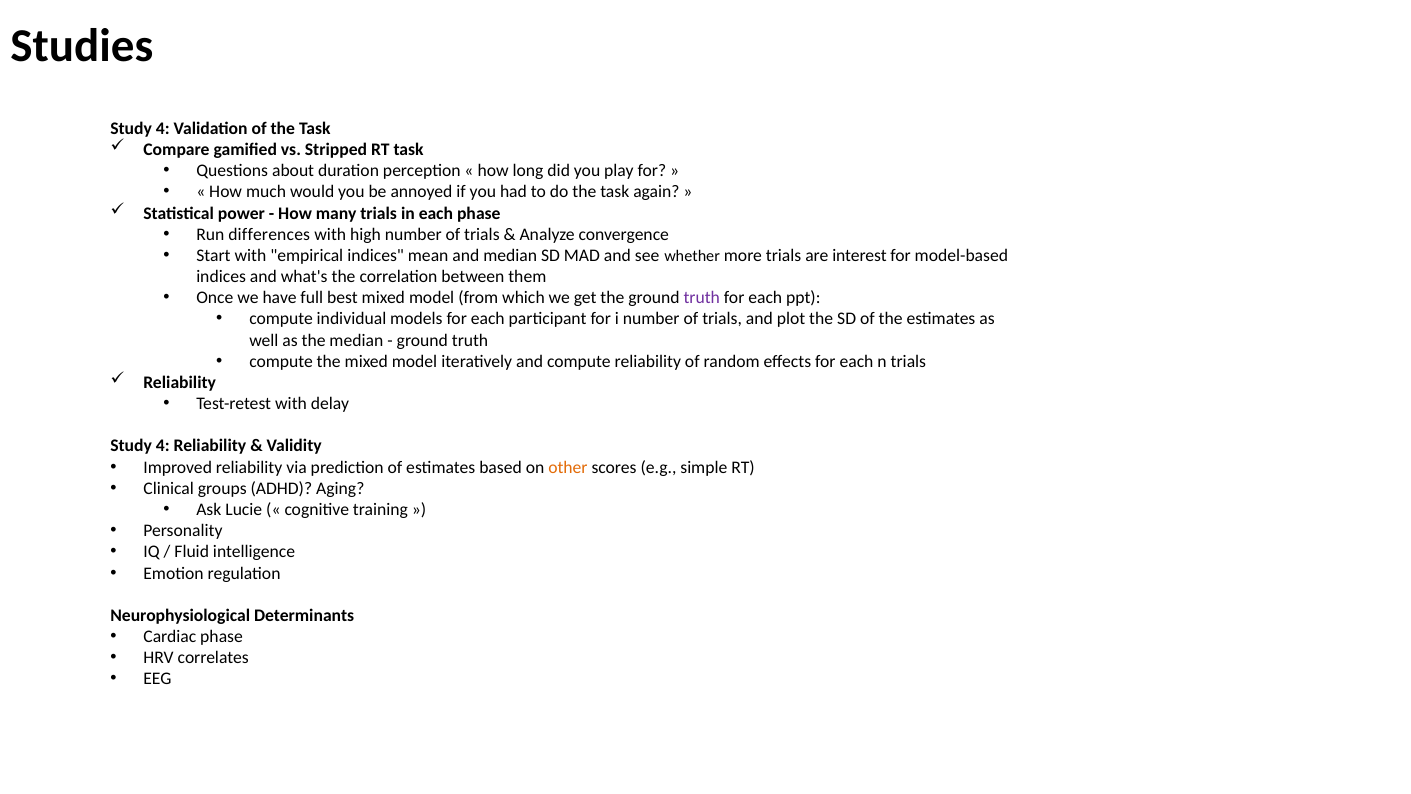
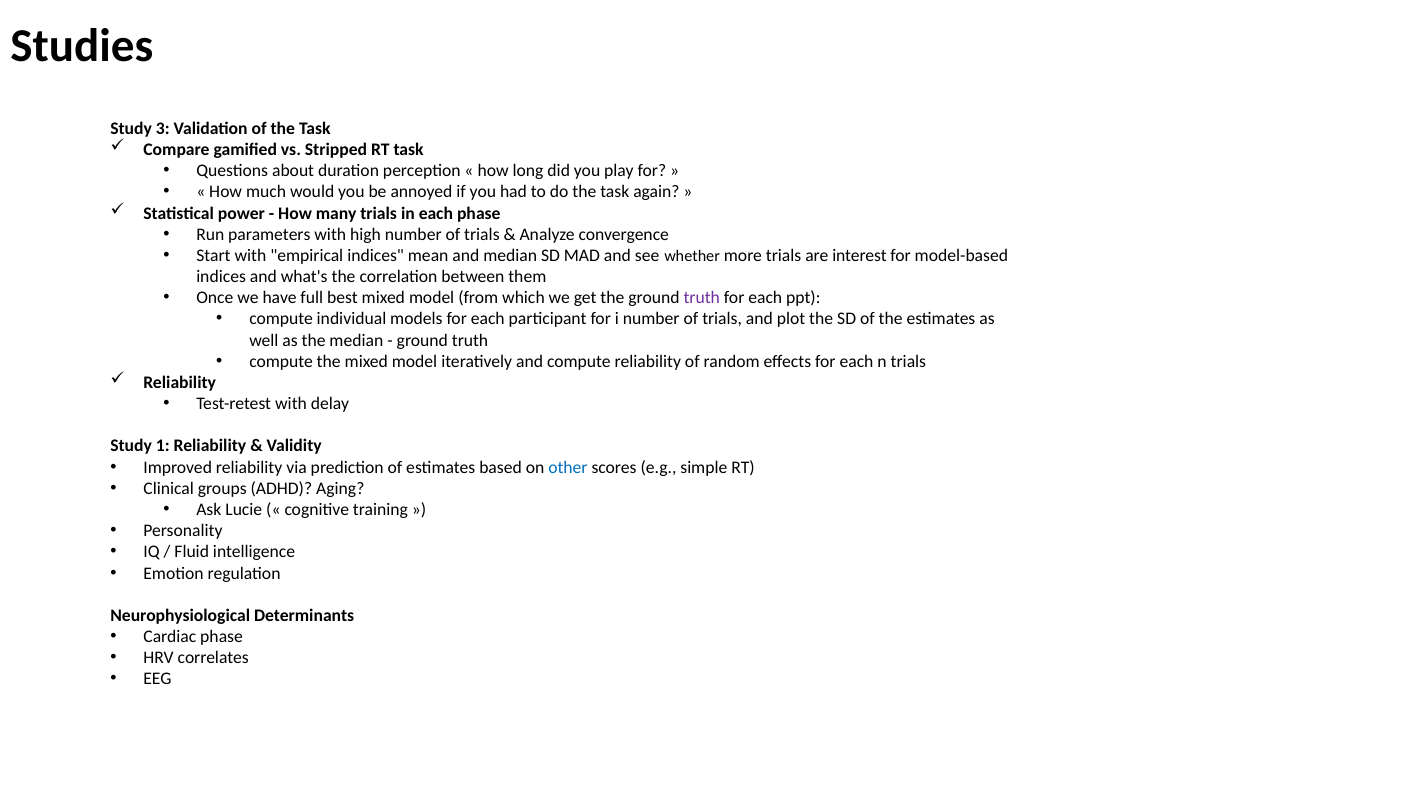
4 at (163, 129): 4 -> 3
differences: differences -> parameters
4 at (163, 446): 4 -> 1
other colour: orange -> blue
